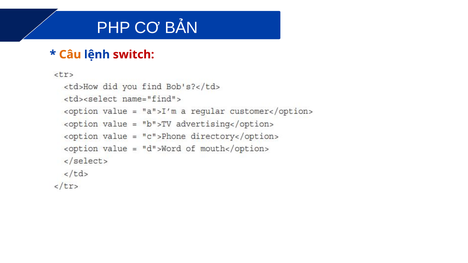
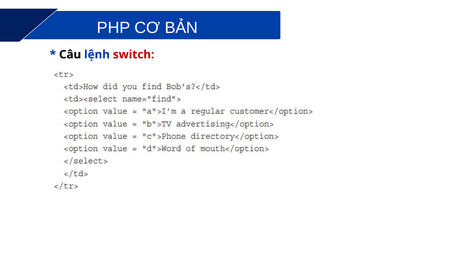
Câu colour: orange -> black
